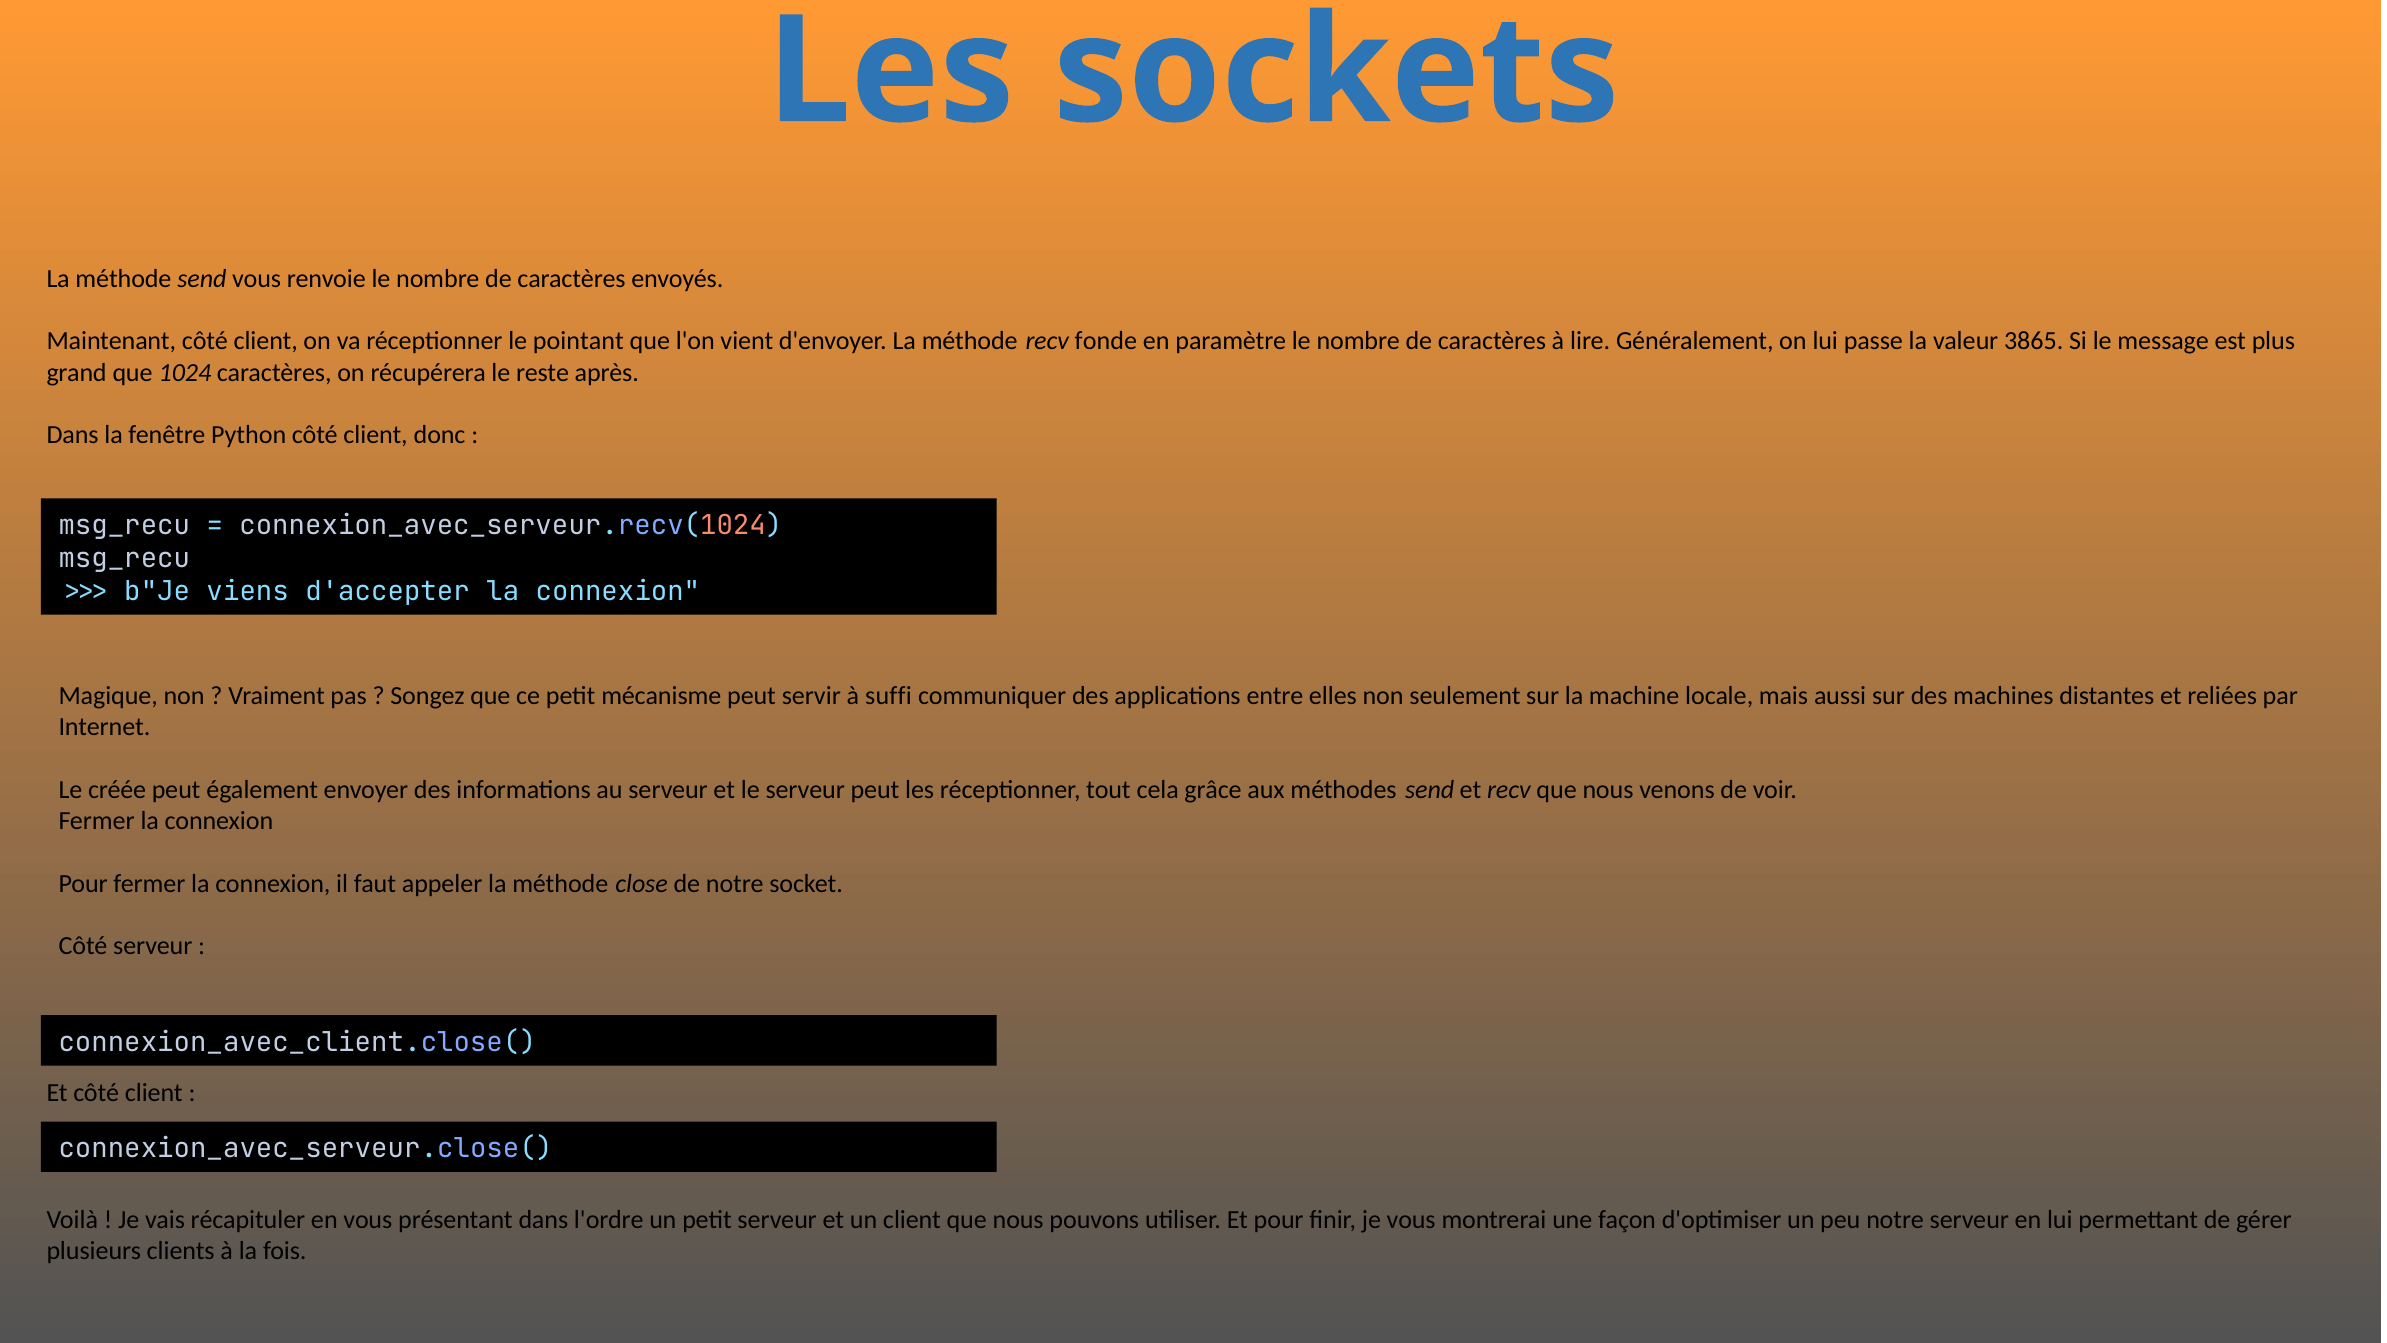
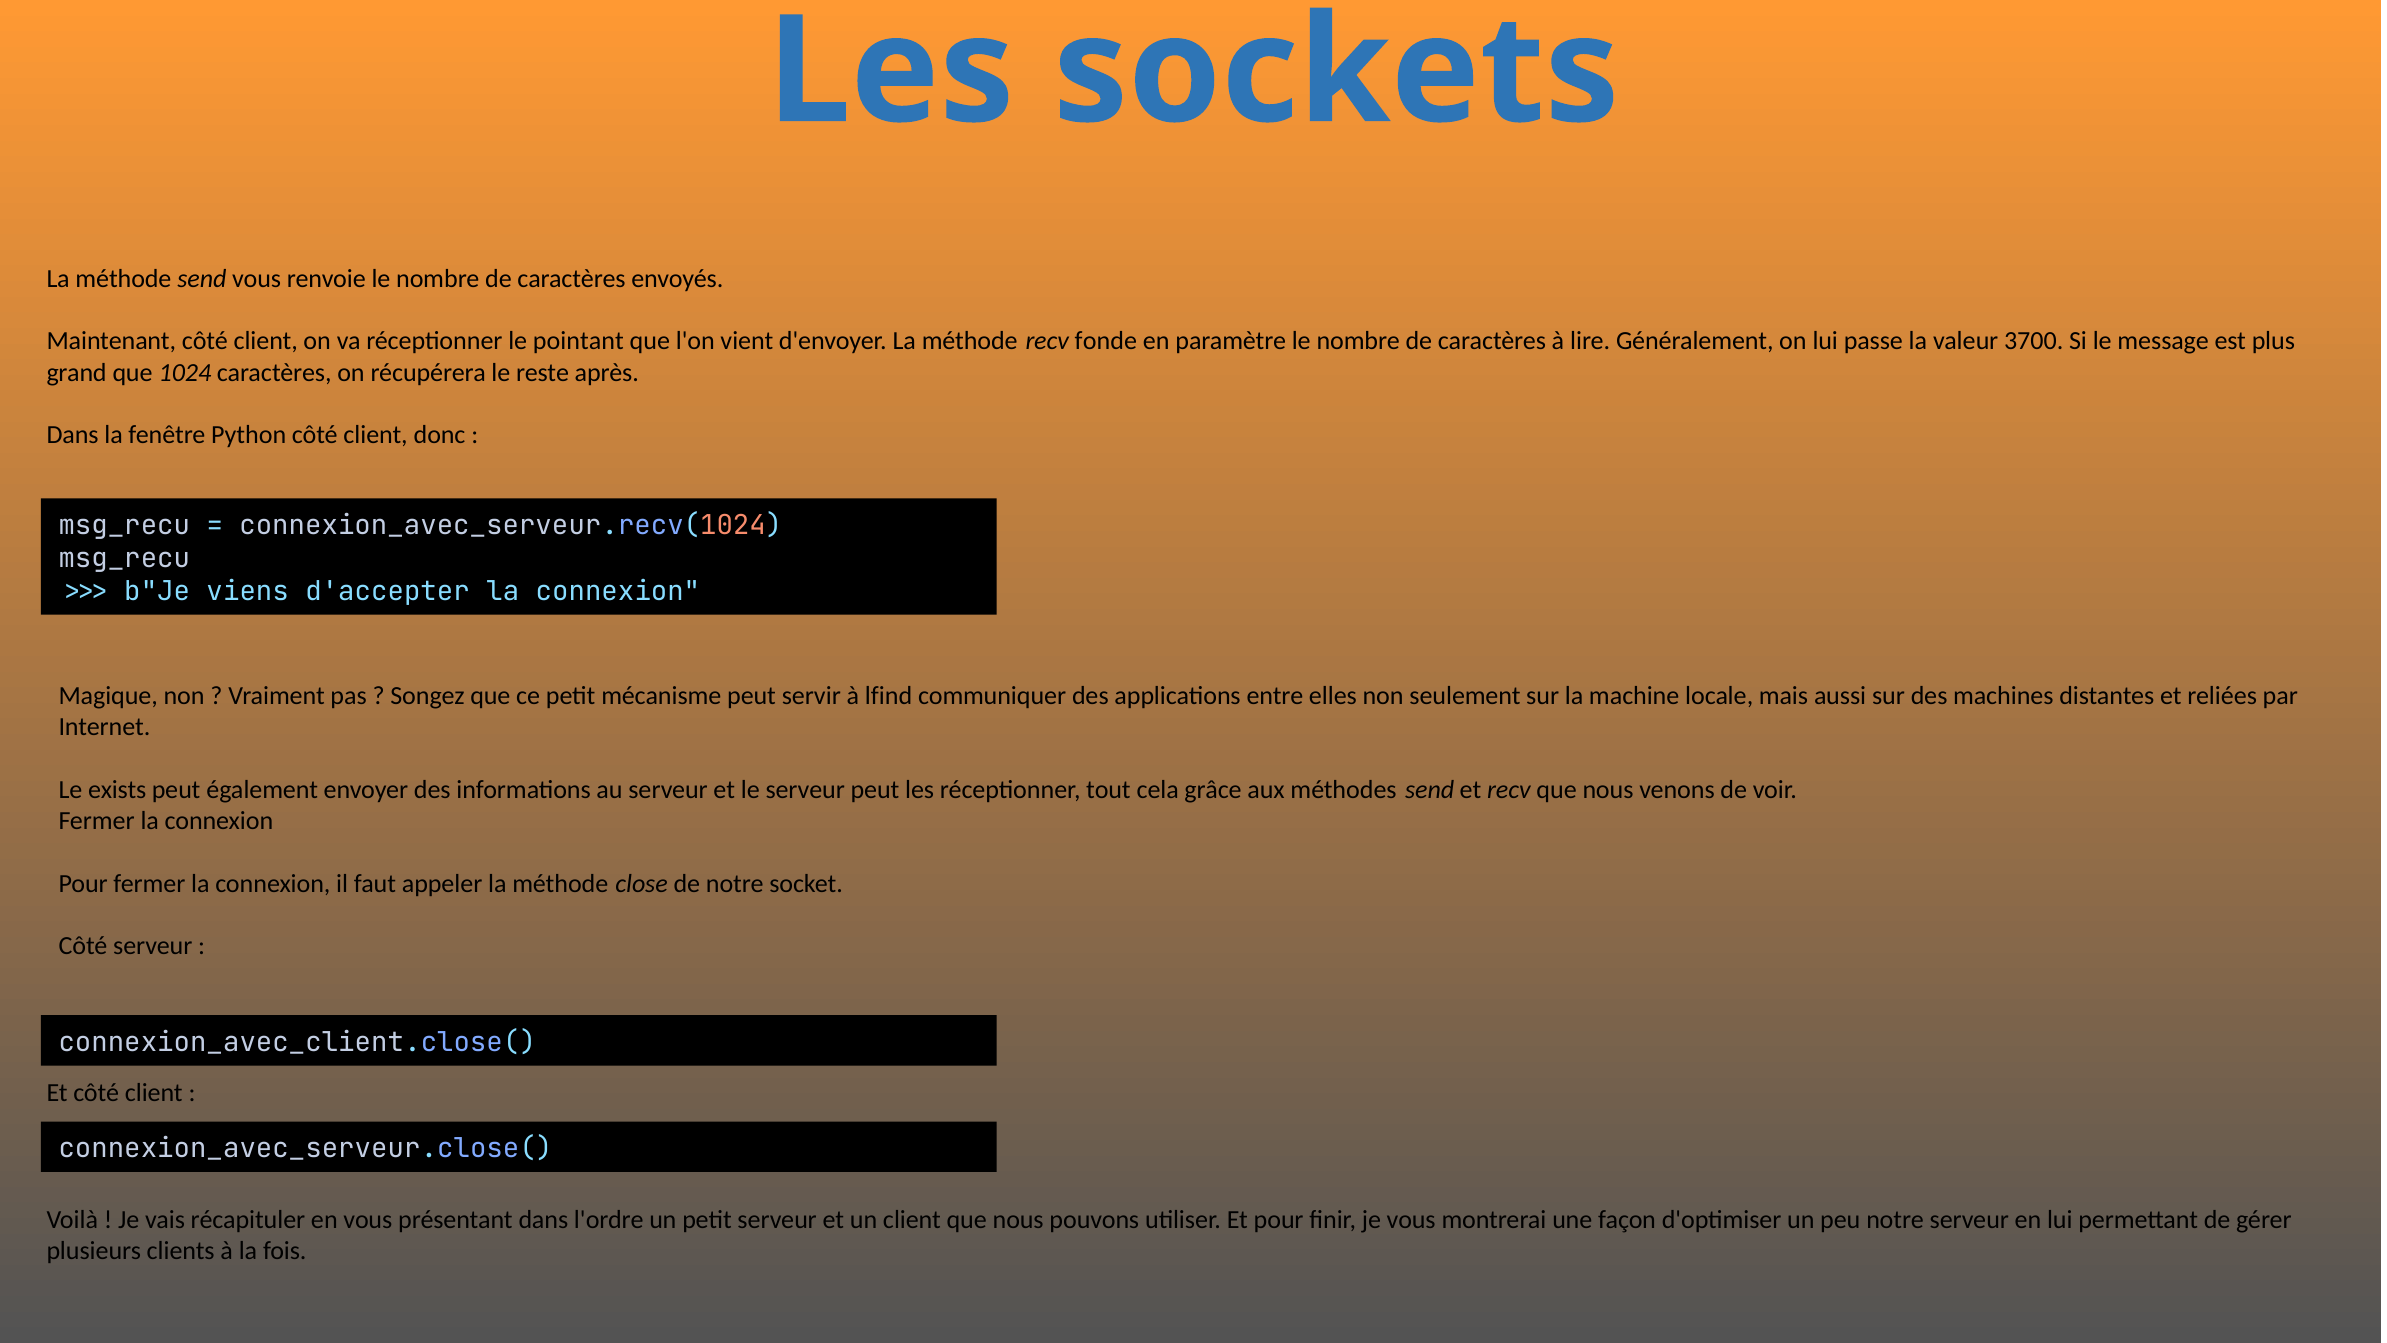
3865: 3865 -> 3700
suffi: suffi -> lfind
créée: créée -> exists
